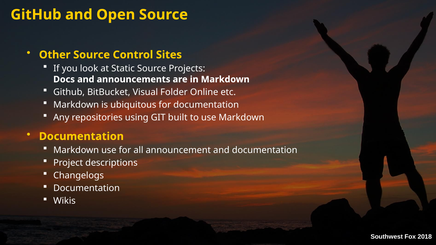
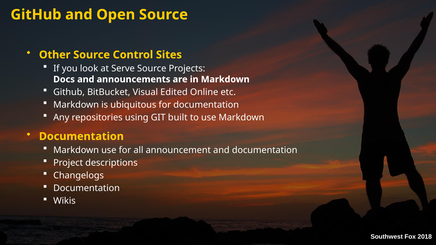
Static: Static -> Serve
Folder: Folder -> Edited
